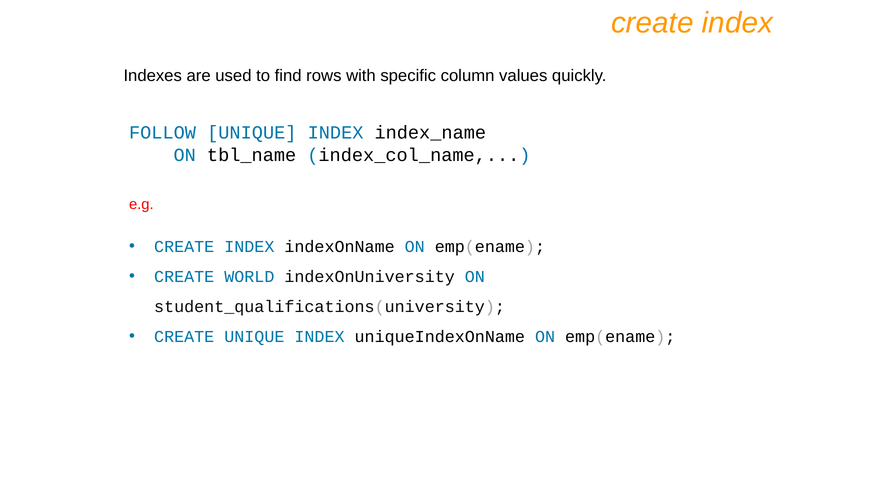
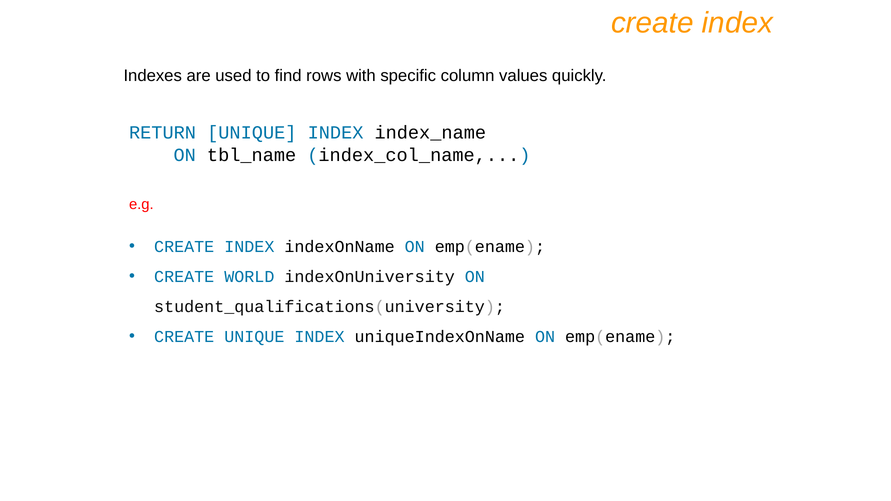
FOLLOW: FOLLOW -> RETURN
